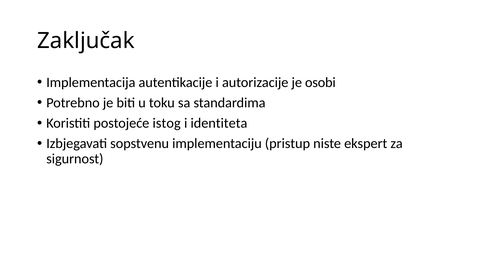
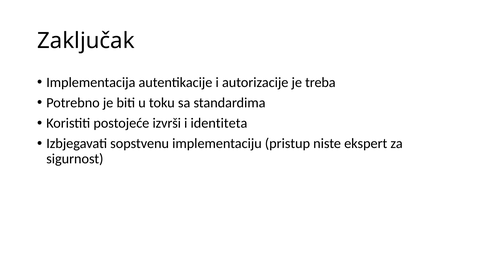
osobi: osobi -> treba
istog: istog -> izvrši
